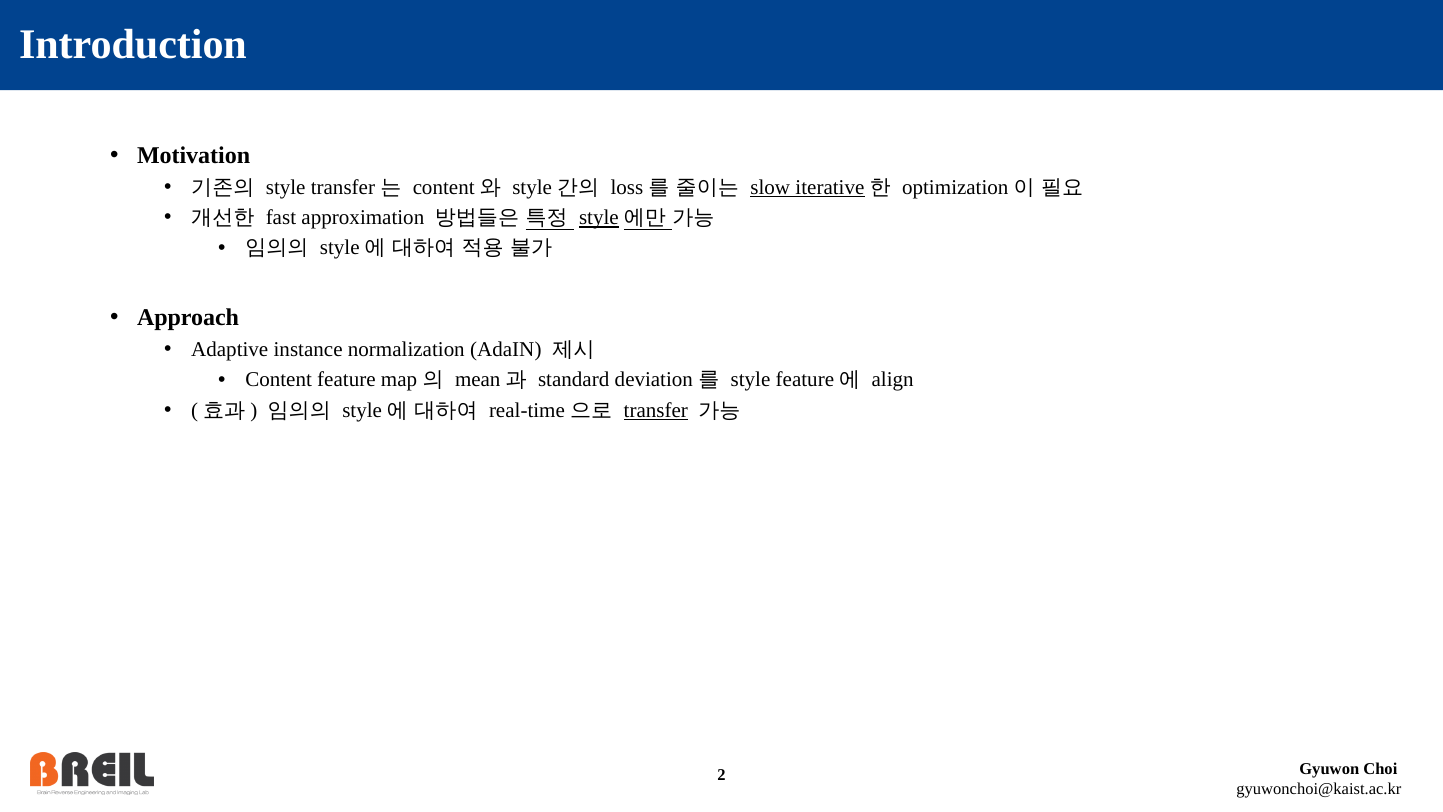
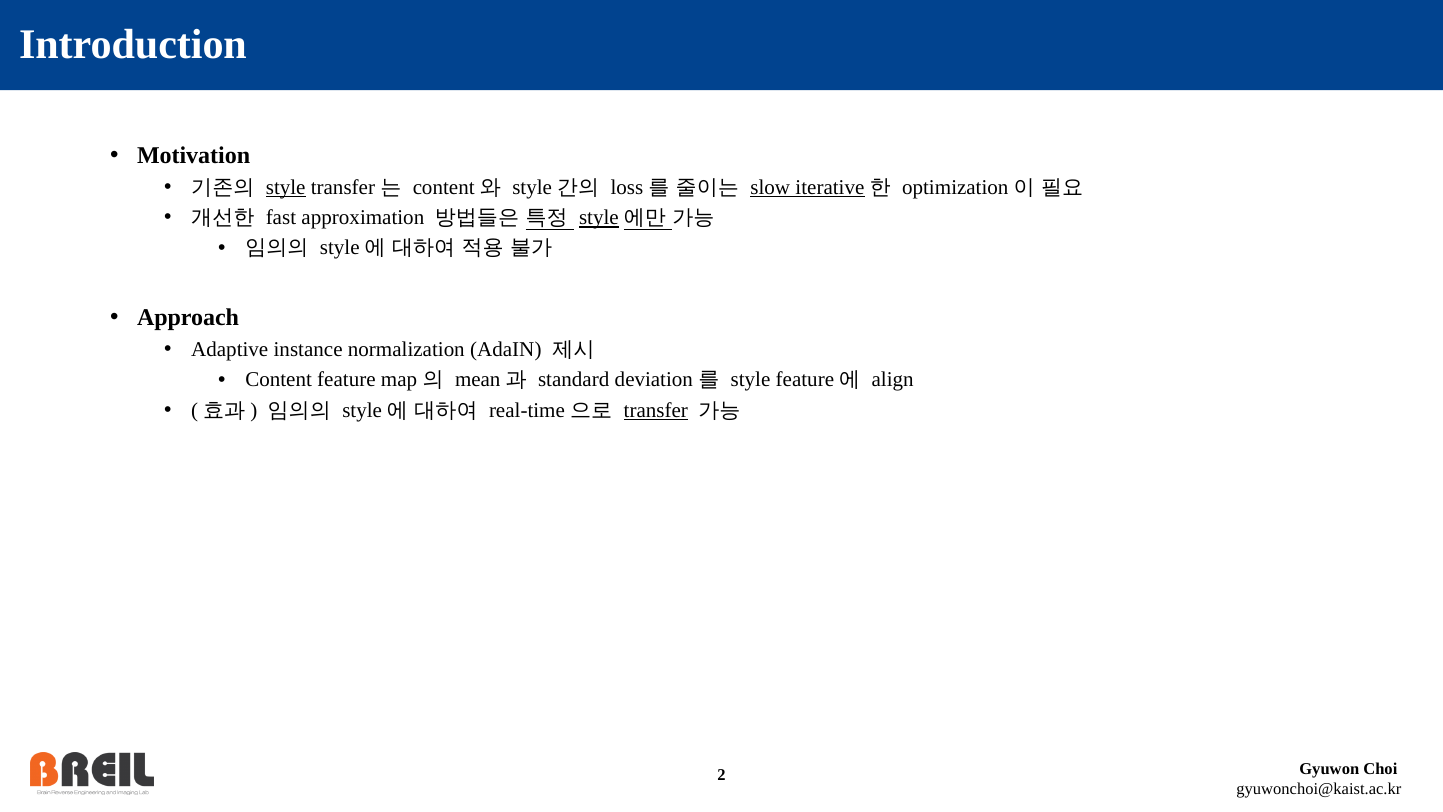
style at (286, 187) underline: none -> present
